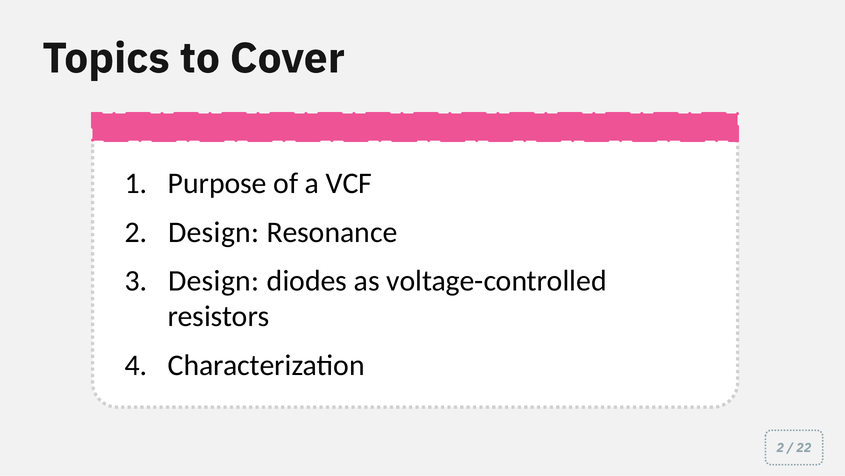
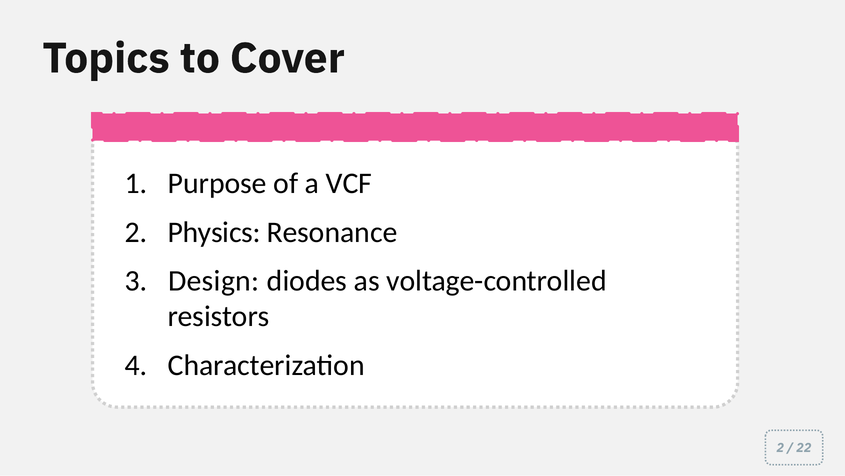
Design at (214, 232): Design -> Physics
